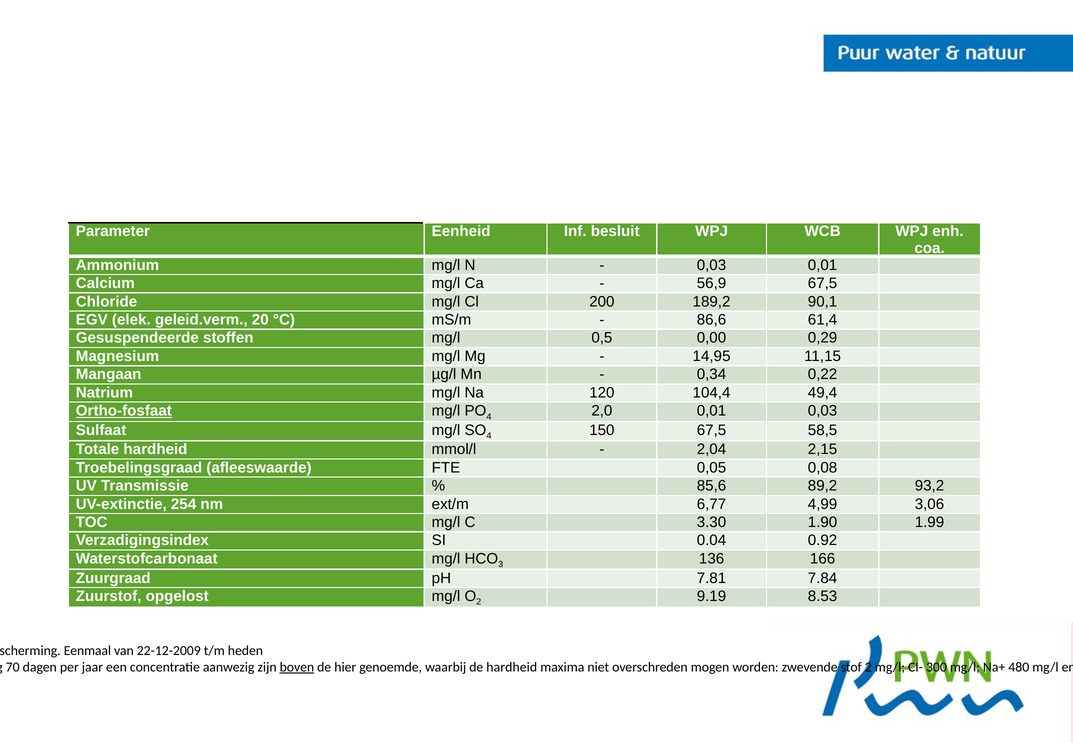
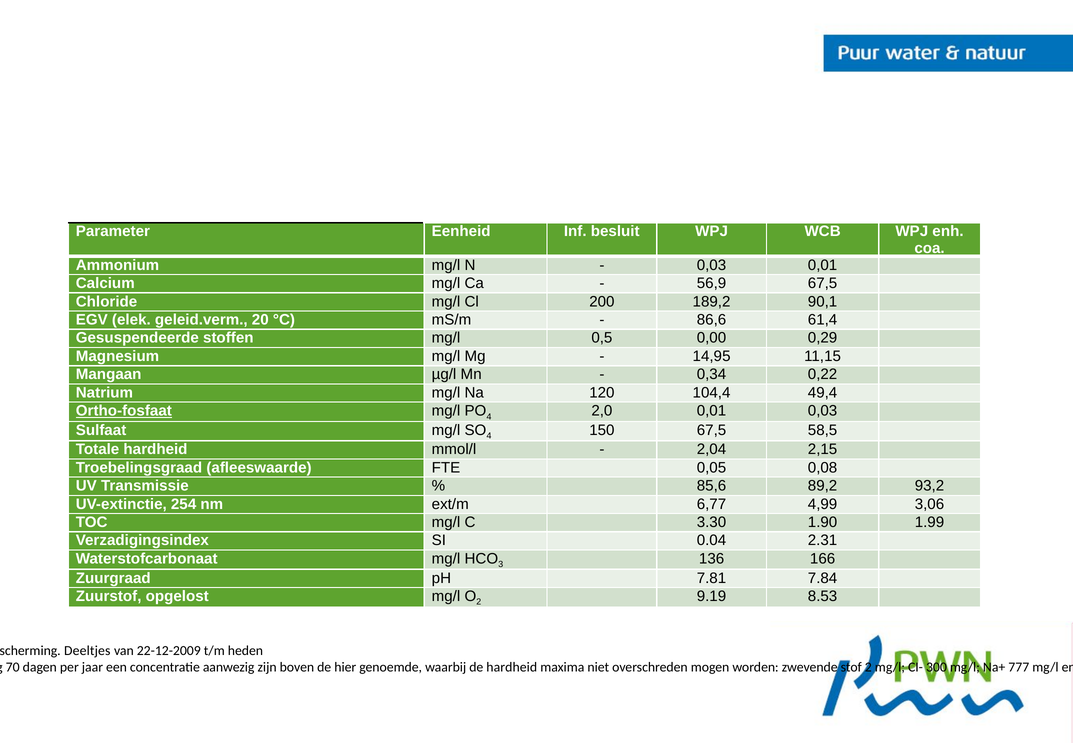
0.92: 0.92 -> 2.31
Eenmaal: Eenmaal -> Deeltjes
boven underline: present -> none
480: 480 -> 777
